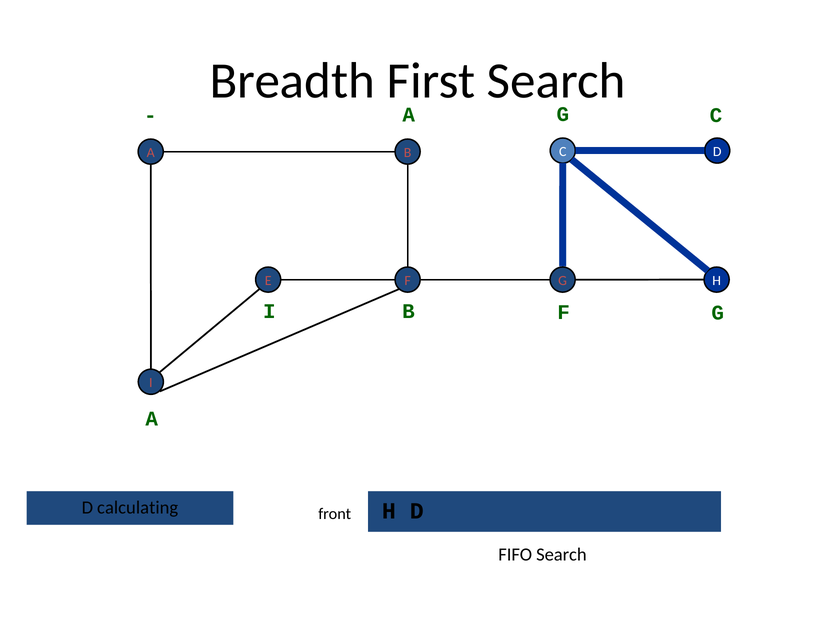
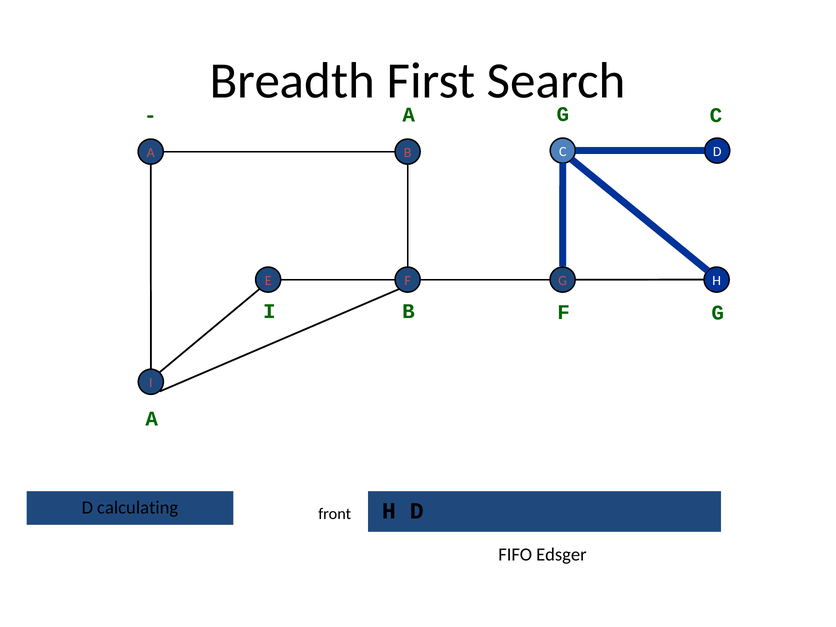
FIFO Search: Search -> Edsger
